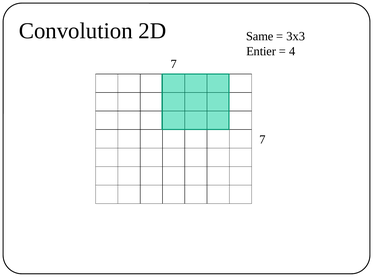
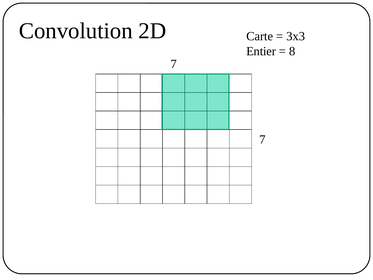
Same: Same -> Carte
4: 4 -> 8
